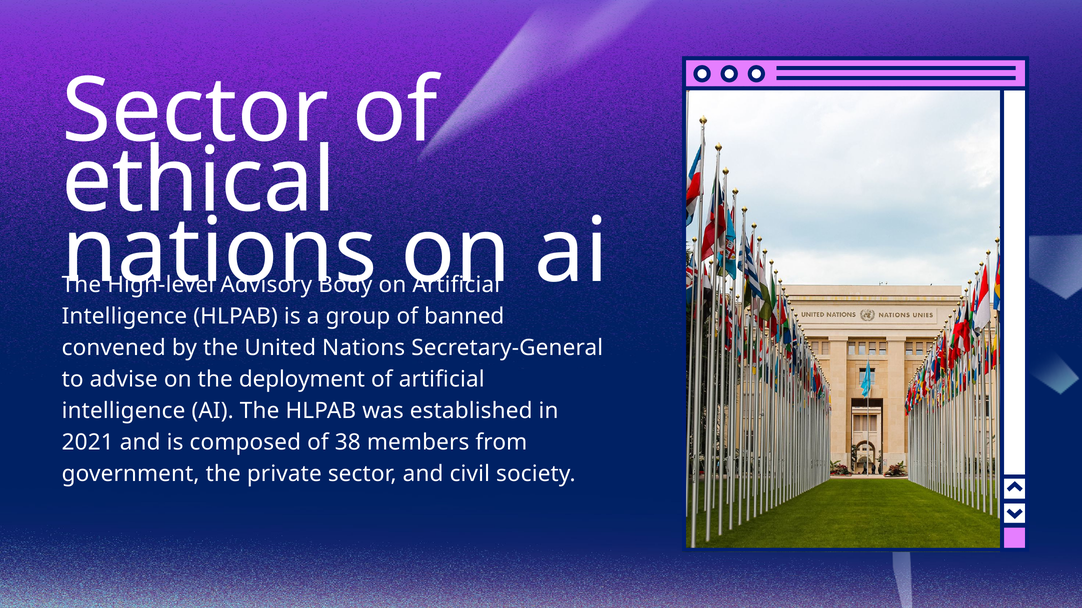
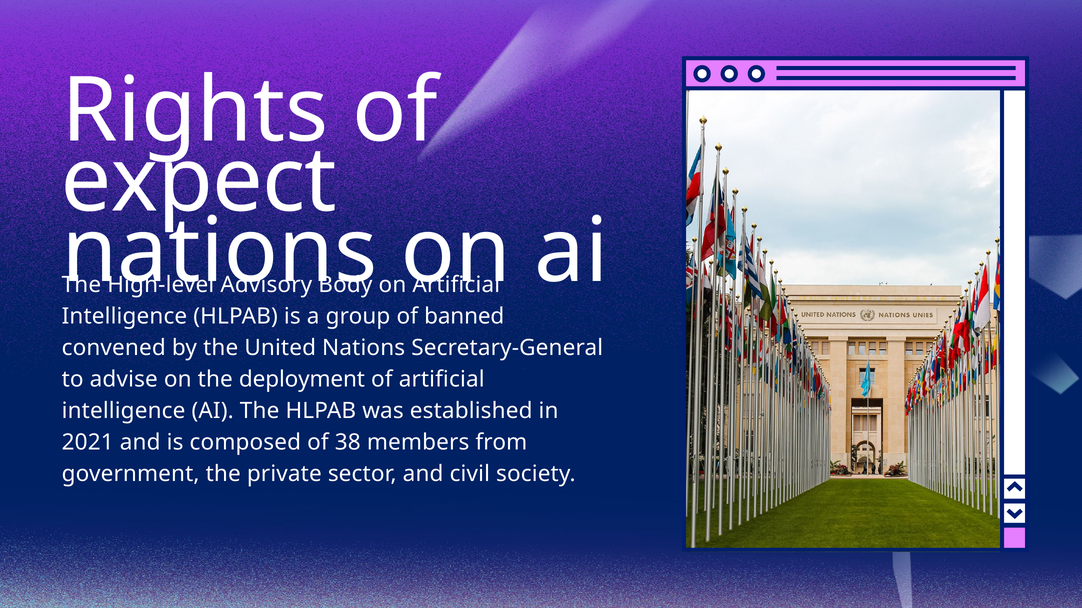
Sector at (195, 111): Sector -> Rights
ethical: ethical -> expect
